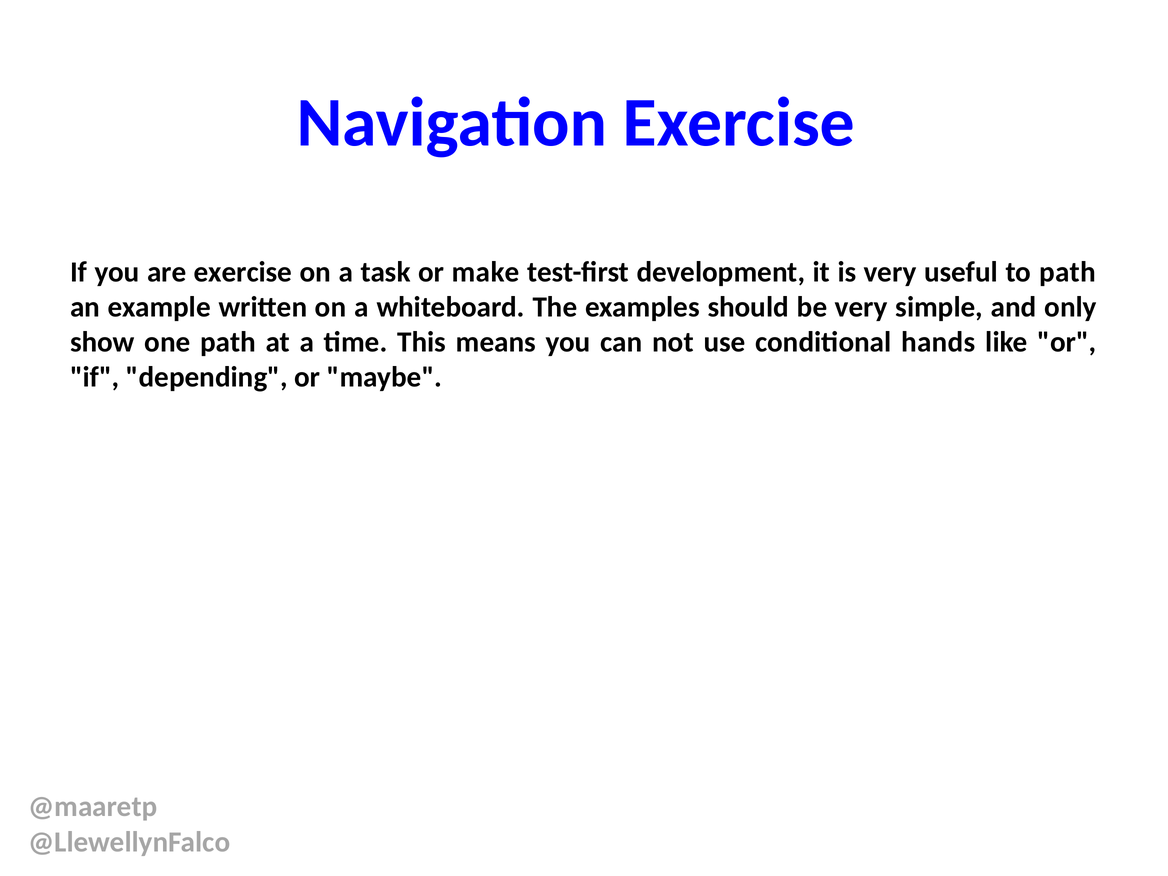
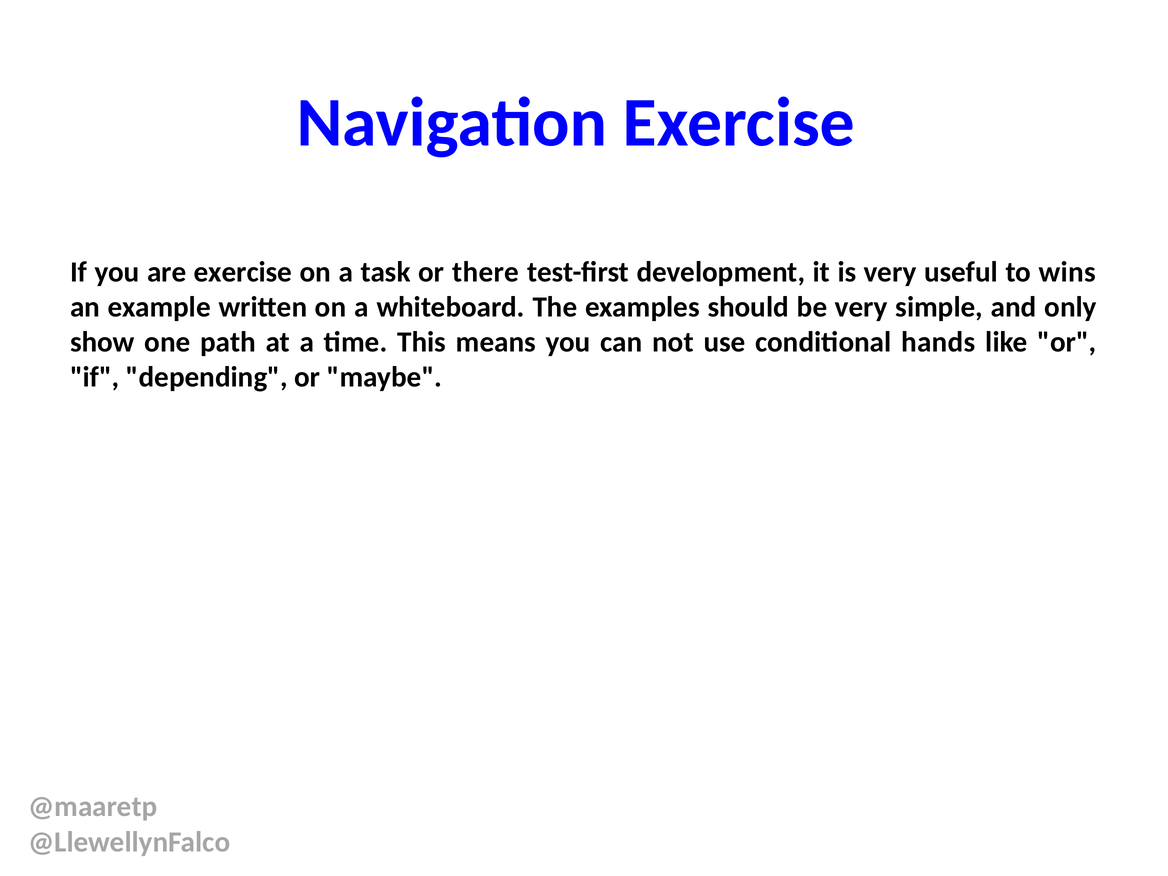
make: make -> there
to path: path -> wins
